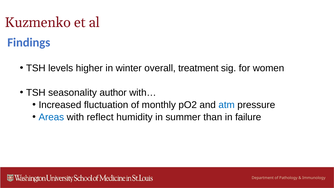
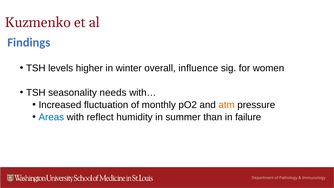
treatment: treatment -> influence
author: author -> needs
atm colour: blue -> orange
